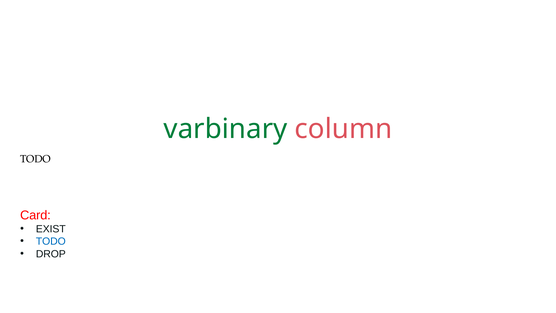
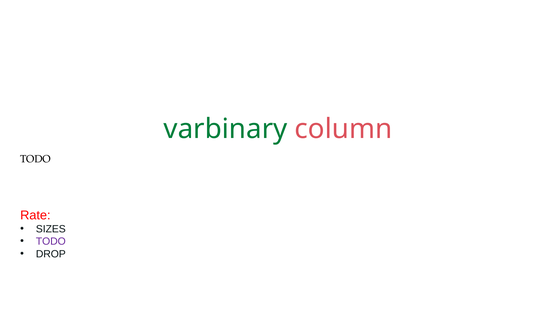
Card: Card -> Rate
EXIST: EXIST -> SIZES
TODO at (51, 241) colour: blue -> purple
